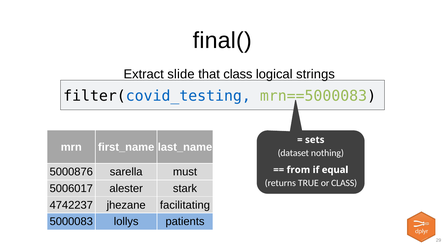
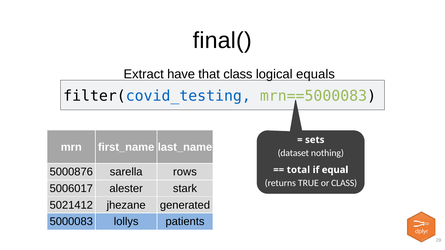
slide: slide -> have
strings: strings -> equals
must: must -> rows
from: from -> total
4742237: 4742237 -> 5021412
facilitating: facilitating -> generated
